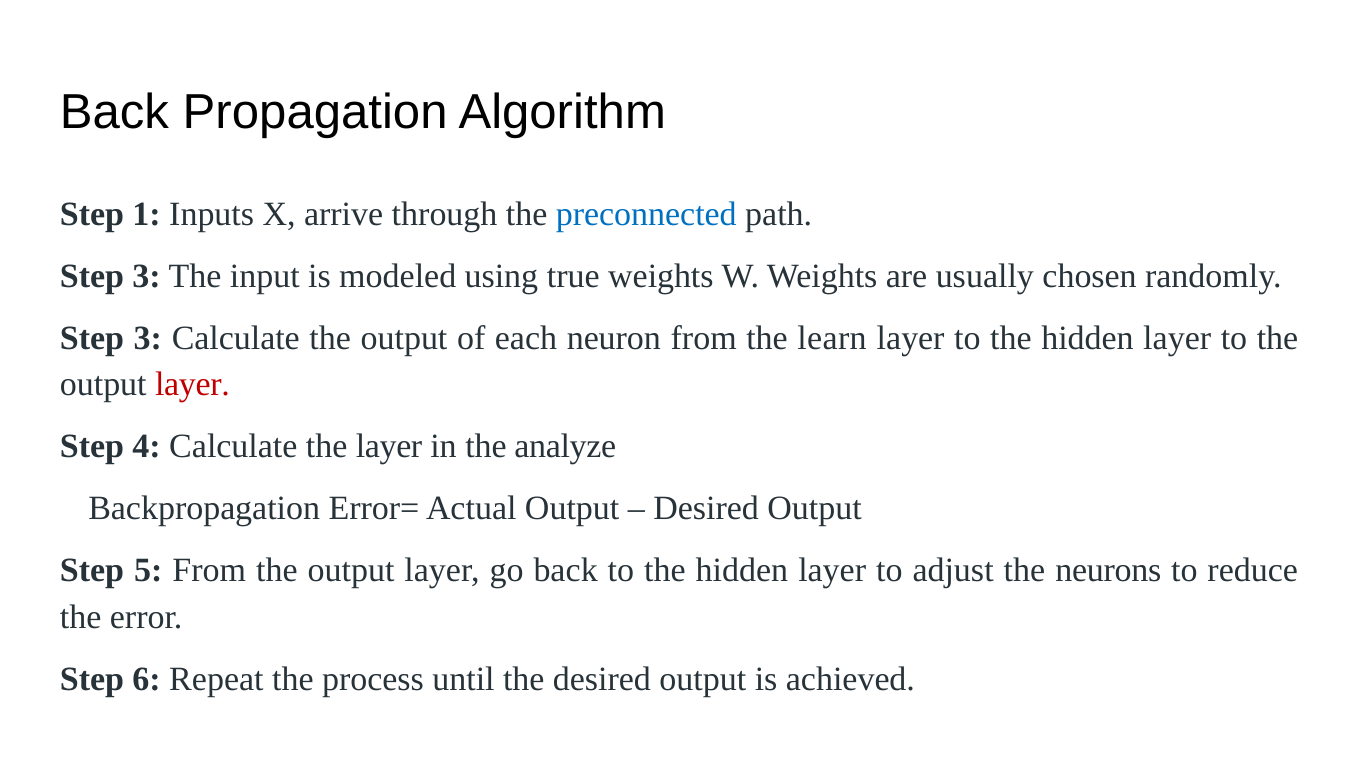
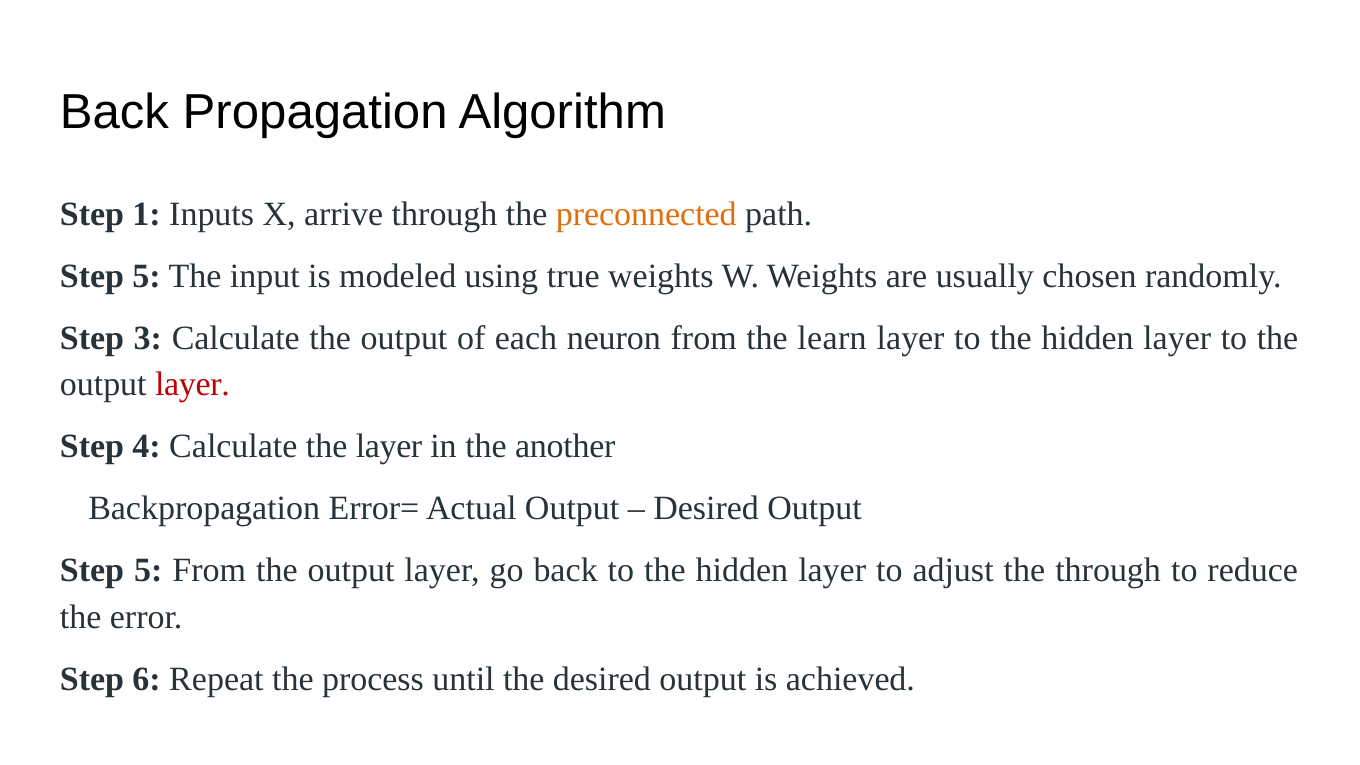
preconnected colour: blue -> orange
3 at (147, 276): 3 -> 5
analyze: analyze -> another
the neurons: neurons -> through
